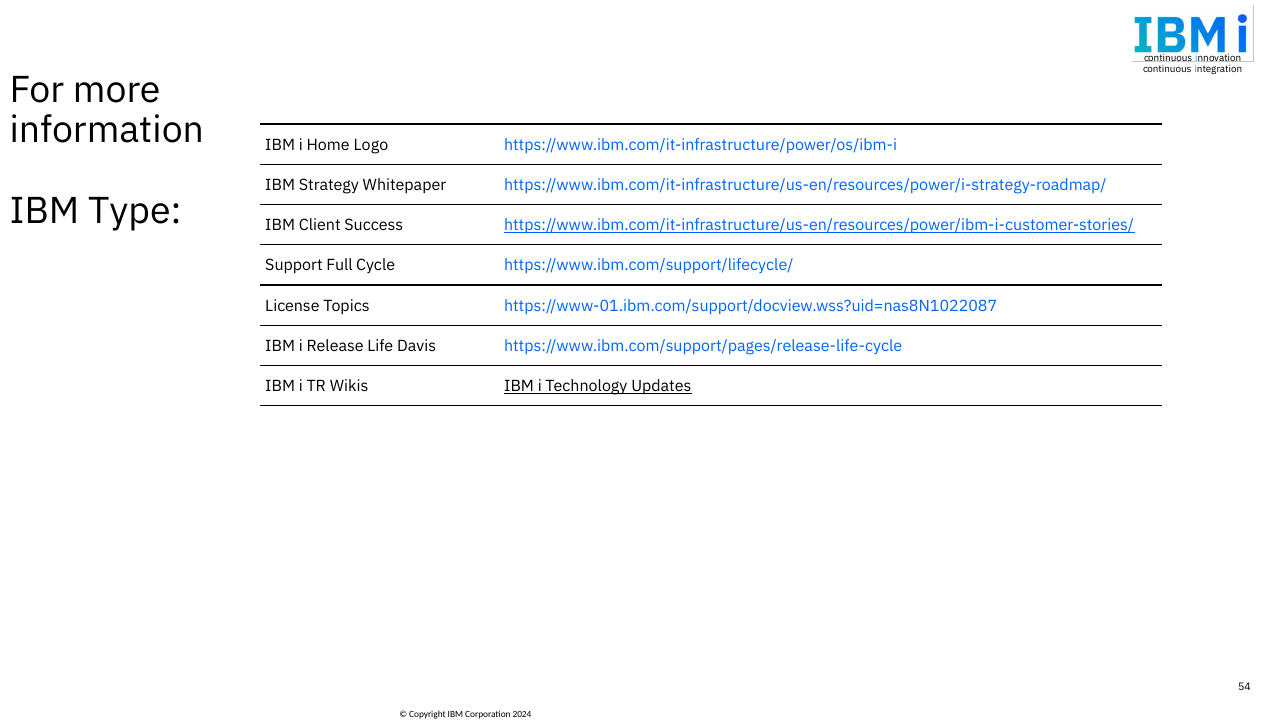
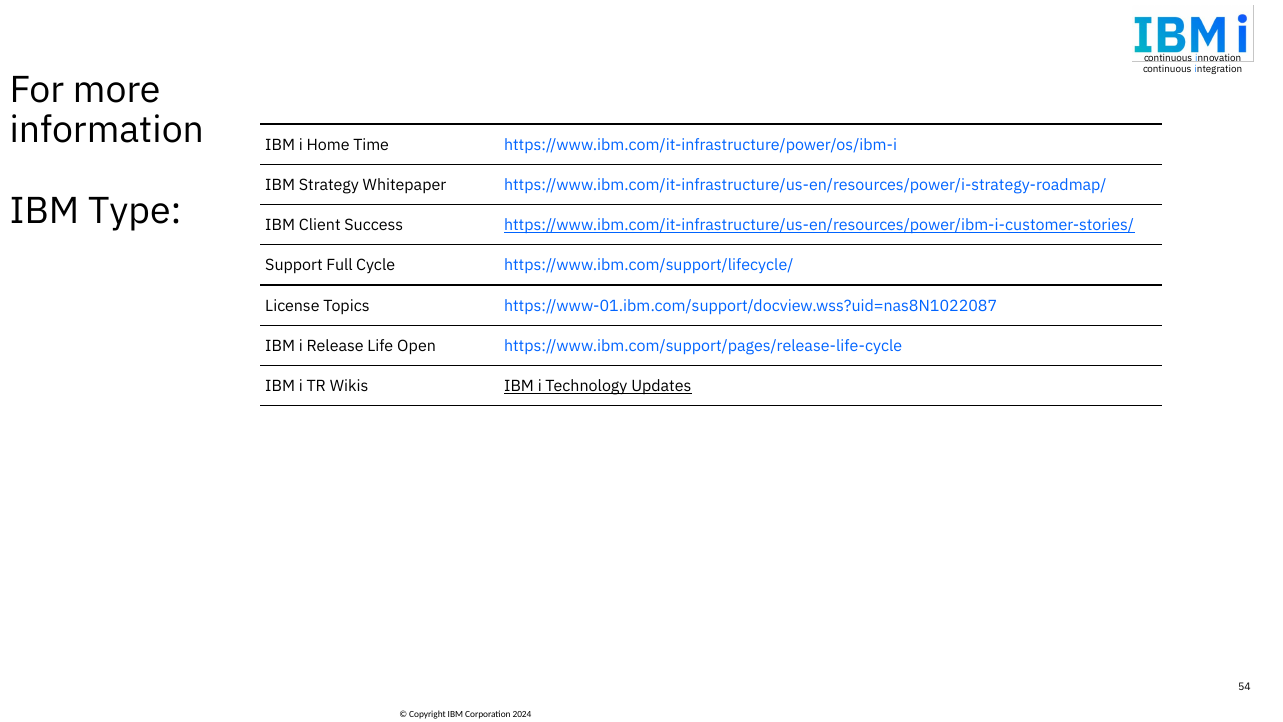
Logo: Logo -> Time
Davis: Davis -> Open
